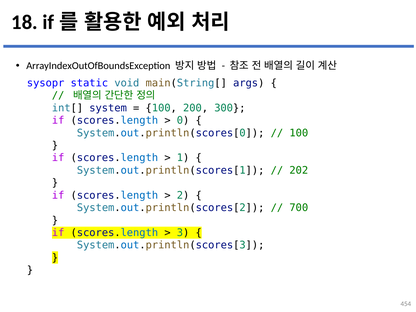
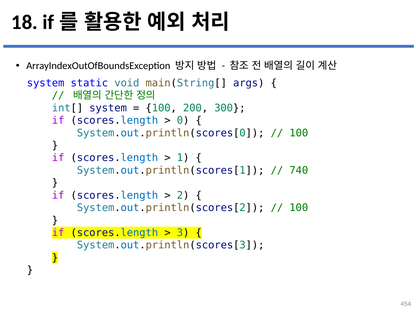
sysopr at (46, 83): sysopr -> system
202: 202 -> 740
700 at (299, 208): 700 -> 100
